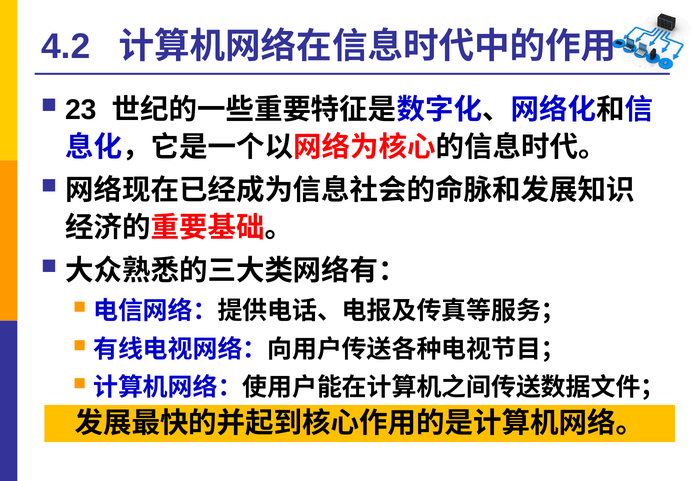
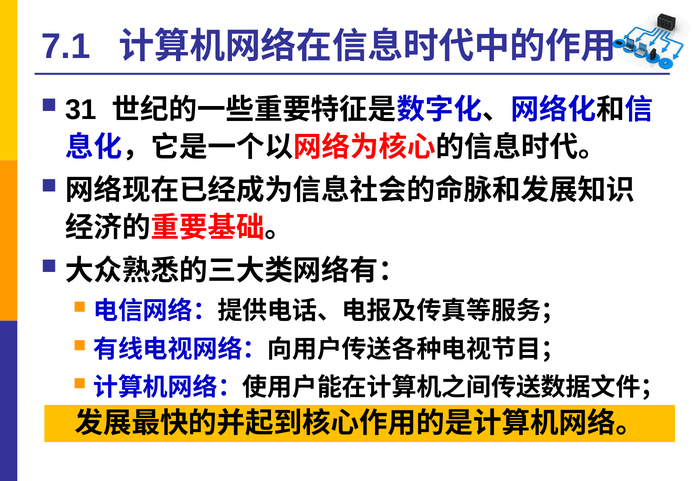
4.2: 4.2 -> 7.1
23: 23 -> 31
